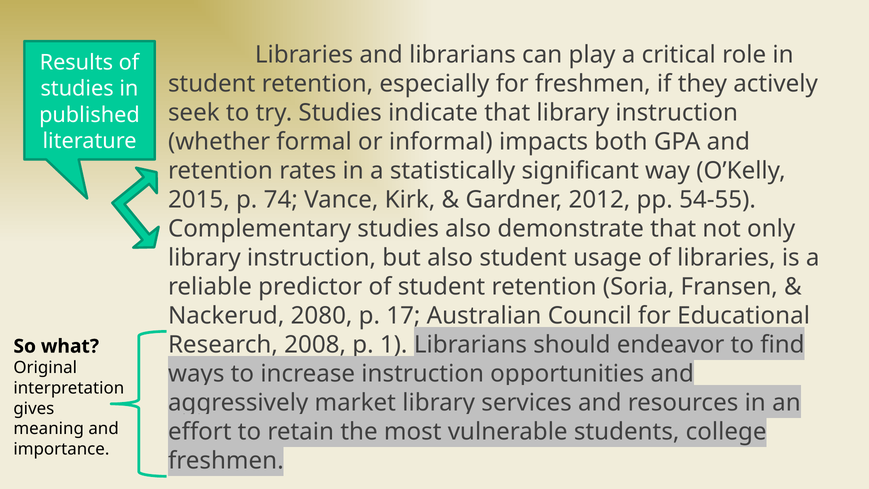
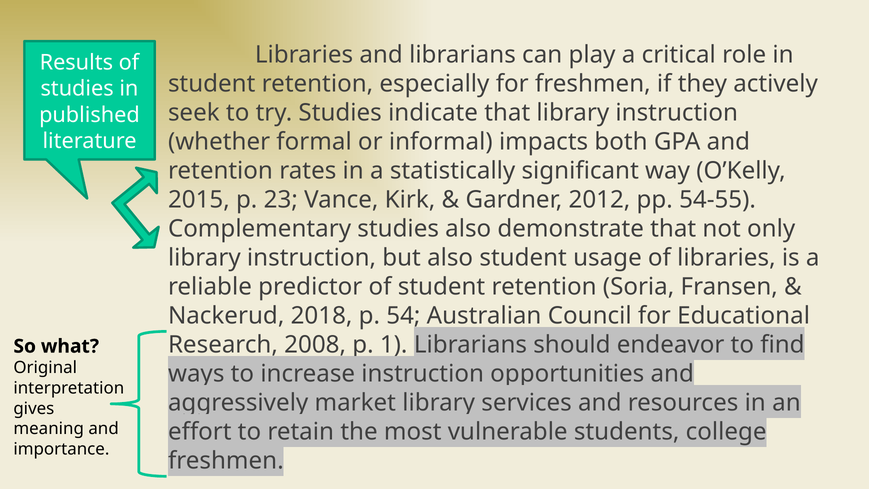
74: 74 -> 23
2080: 2080 -> 2018
17: 17 -> 54
